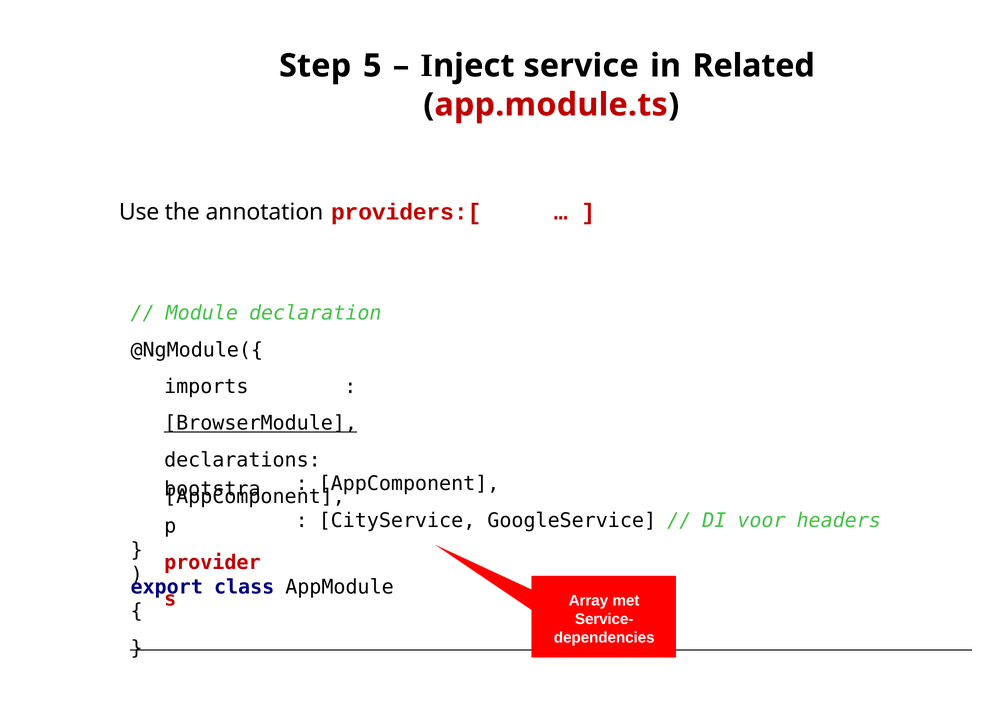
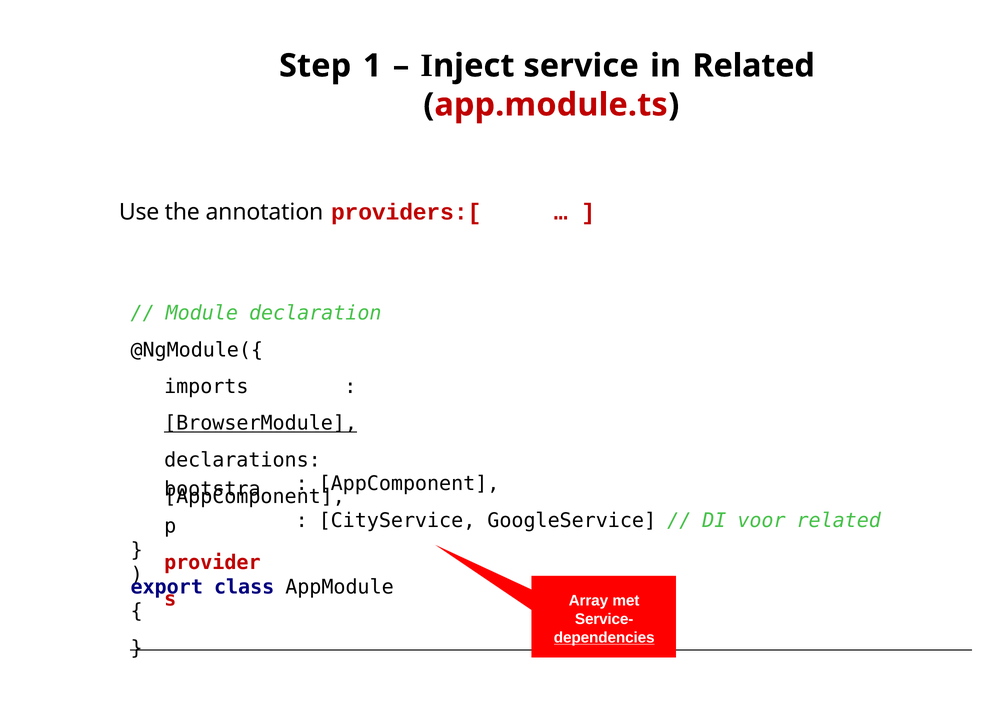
5: 5 -> 1
voor headers: headers -> related
dependencies underline: none -> present
